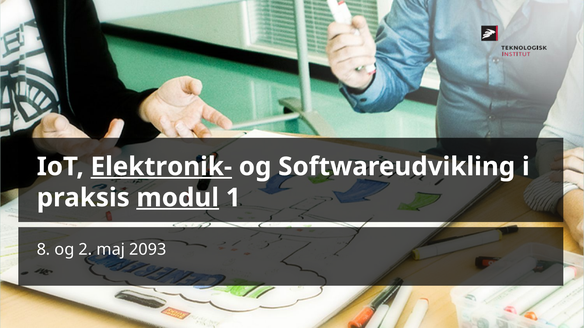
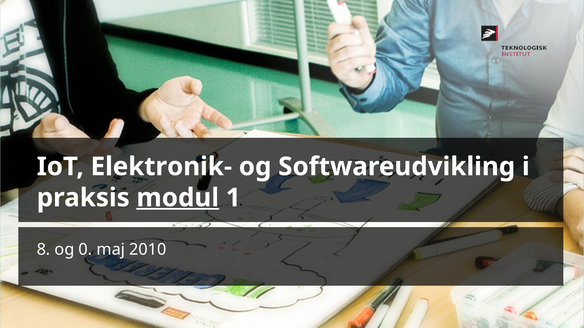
Elektronik- underline: present -> none
2: 2 -> 0
2093: 2093 -> 2010
